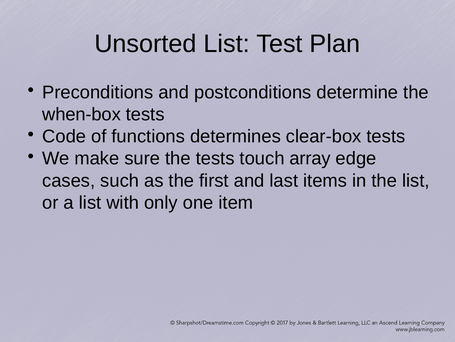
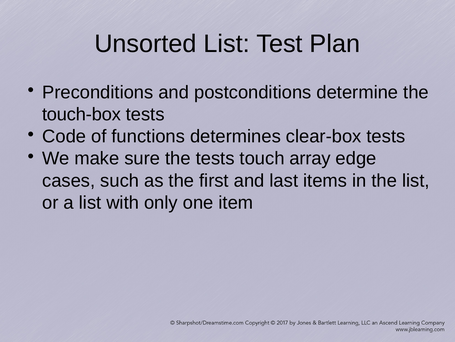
when-box: when-box -> touch-box
